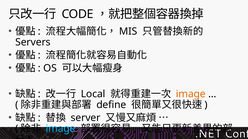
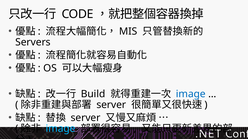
Local: Local -> Build
image at (191, 94) colour: orange -> blue
define at (111, 105): define -> server
